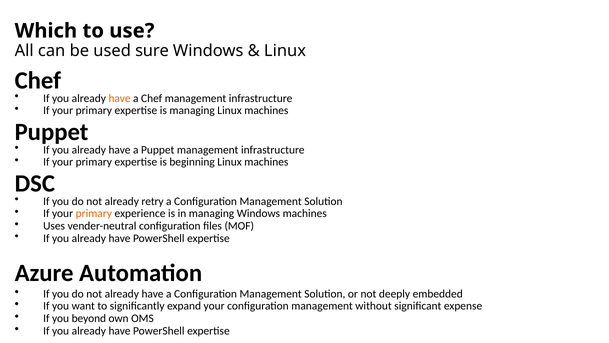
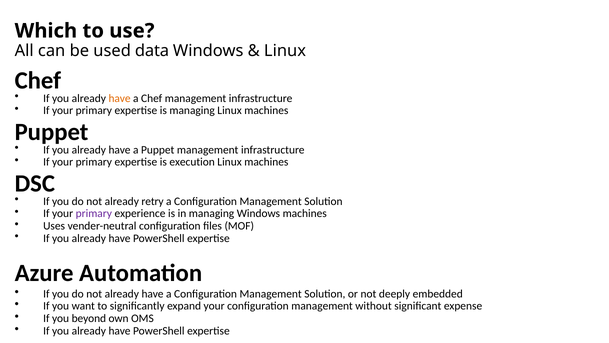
sure: sure -> data
beginning: beginning -> execution
primary at (94, 213) colour: orange -> purple
